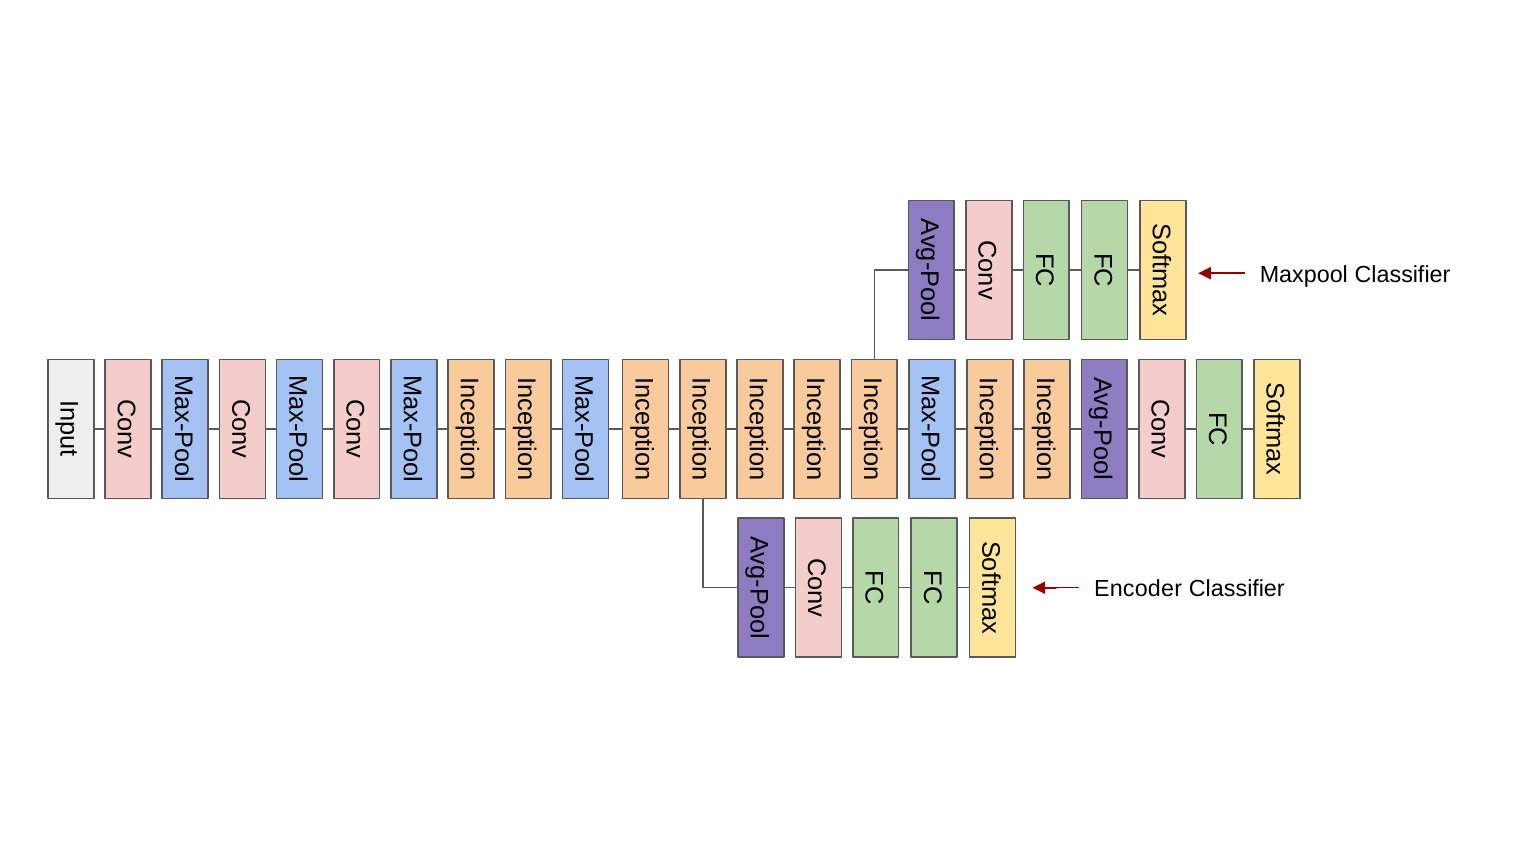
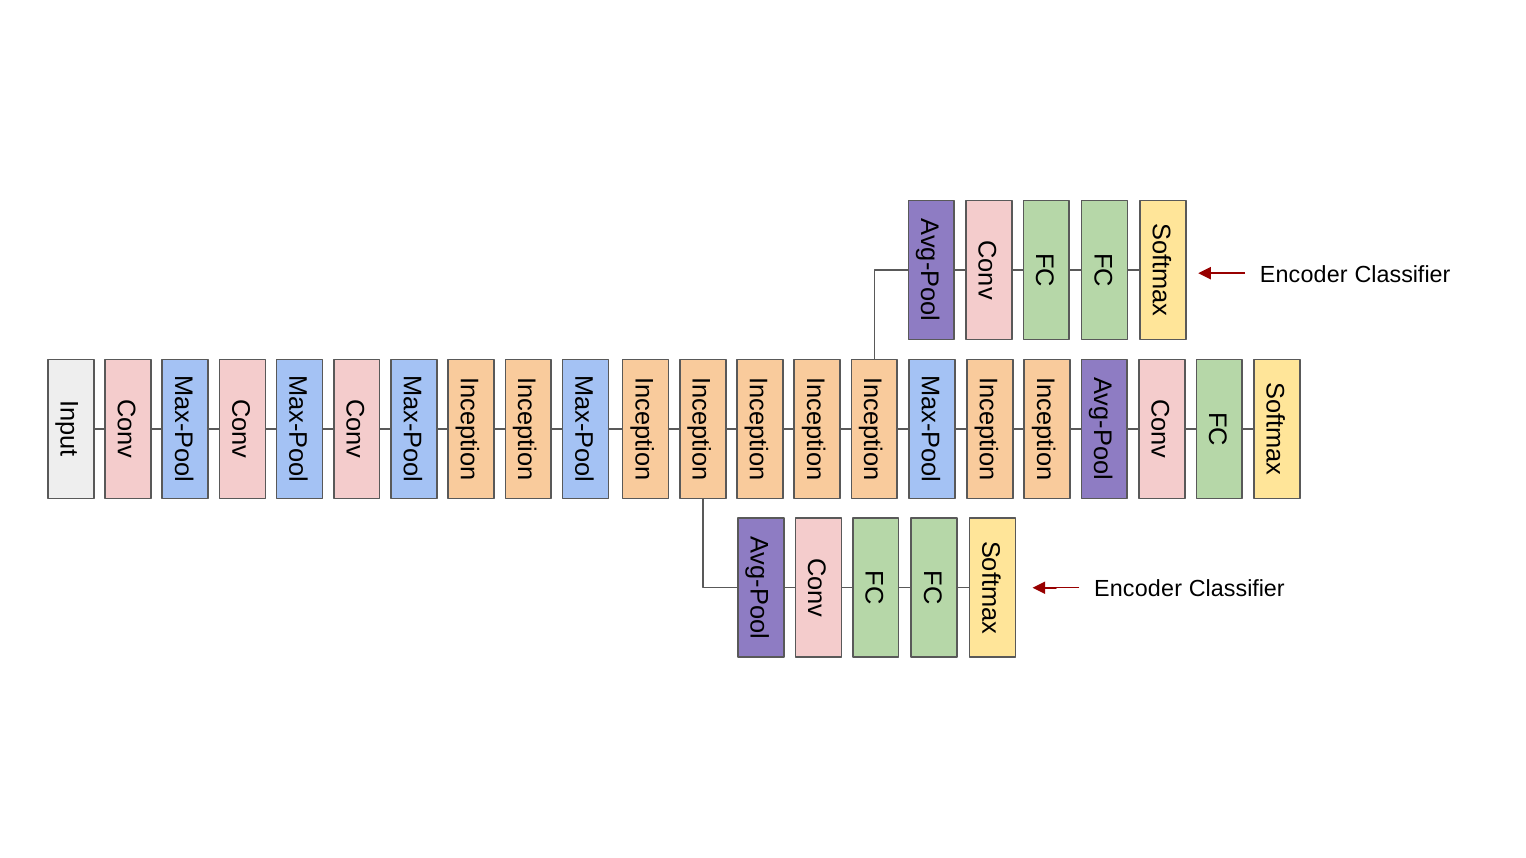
Maxpool at (1304, 275): Maxpool -> Encoder
